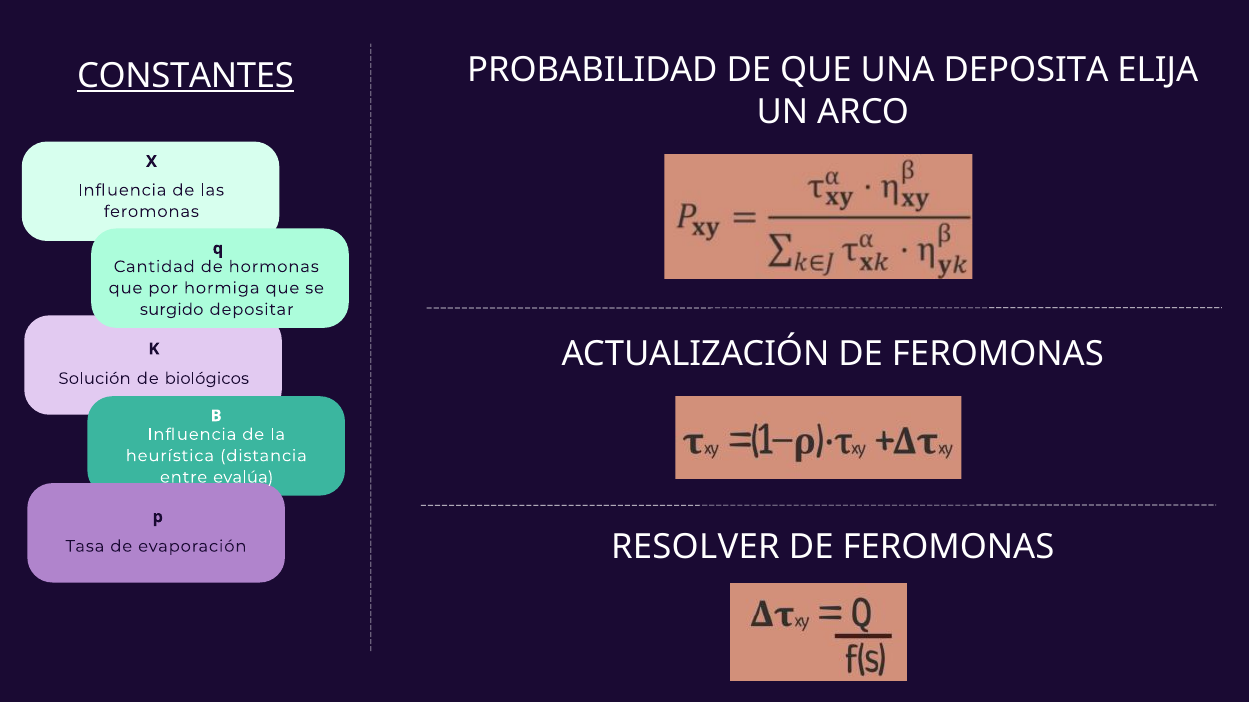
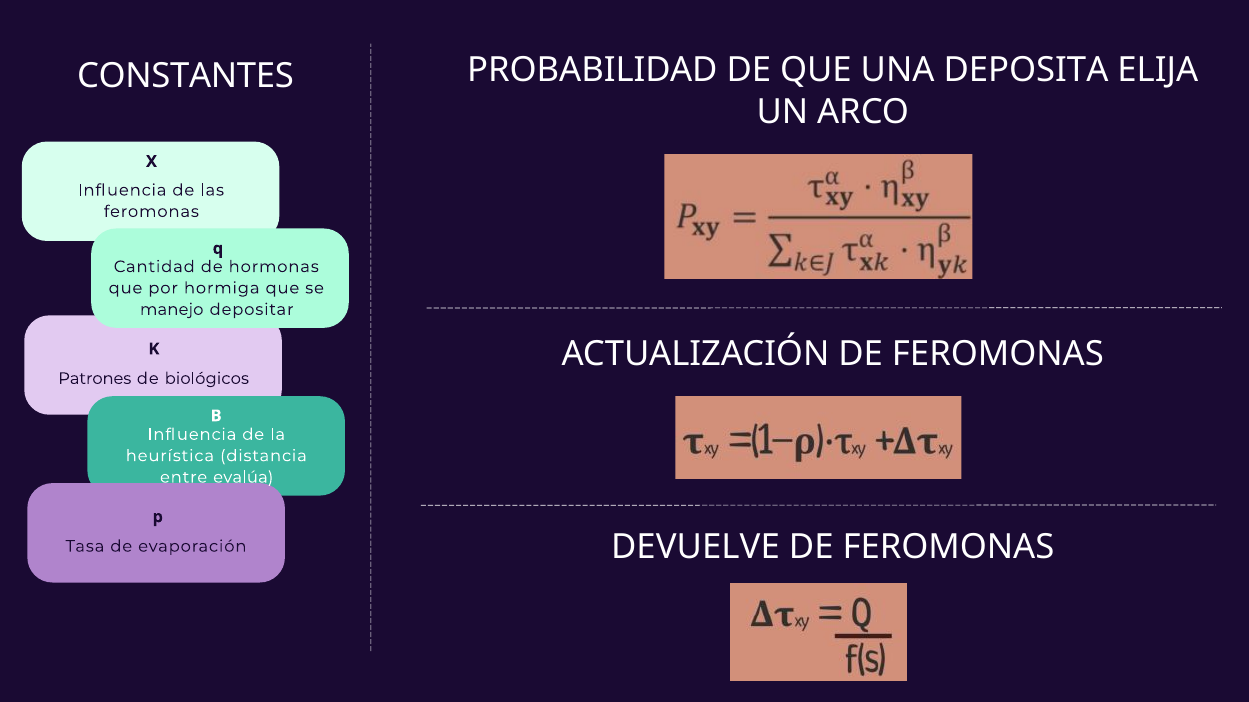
CONSTANTES underline: present -> none
surgido: surgido -> manejo
Solución: Solución -> Patrones
RESOLVER: RESOLVER -> DEVUELVE
